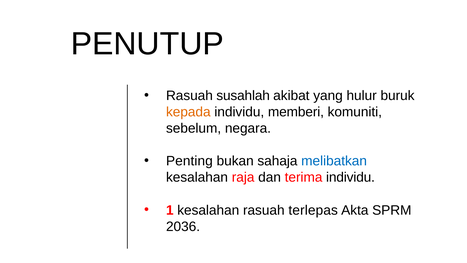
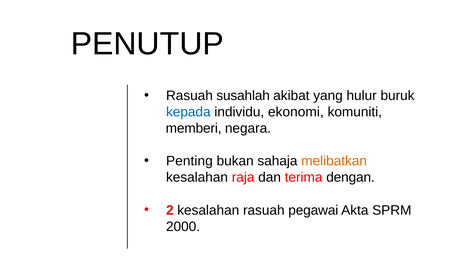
kepada colour: orange -> blue
memberi: memberi -> ekonomi
sebelum: sebelum -> memberi
melibatkan colour: blue -> orange
terima individu: individu -> dengan
1: 1 -> 2
terlepas: terlepas -> pegawai
2036: 2036 -> 2000
